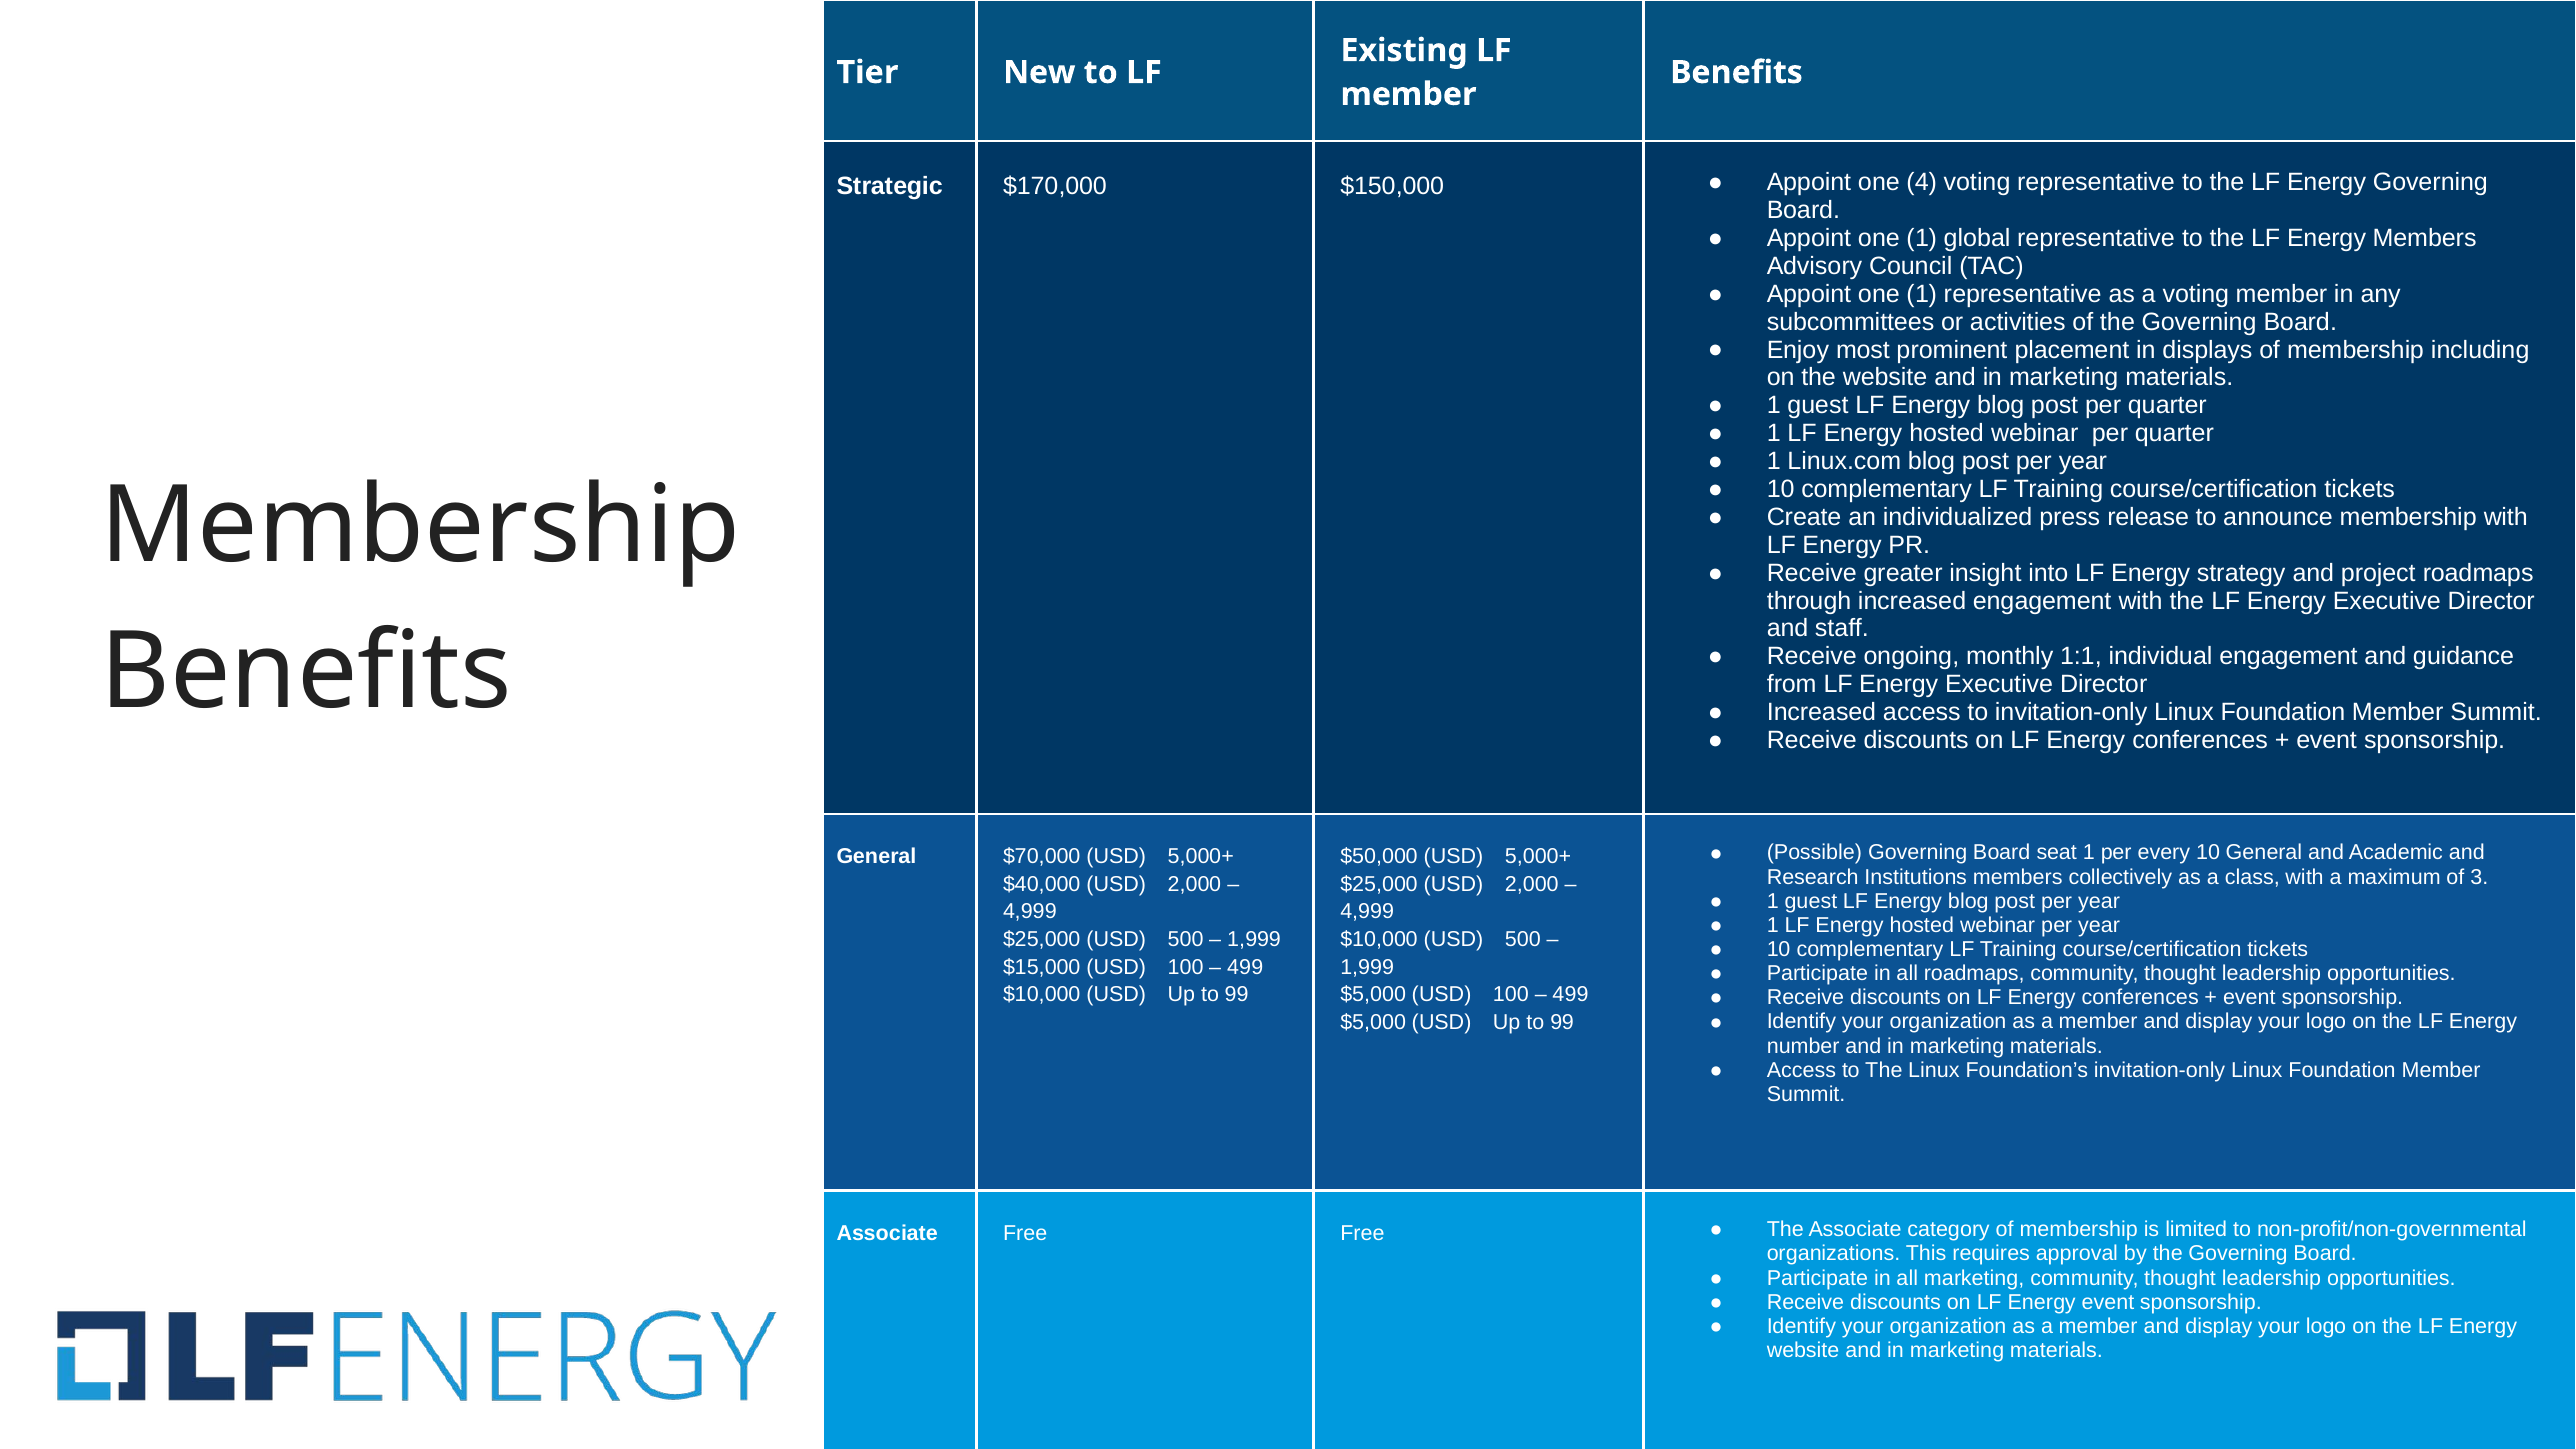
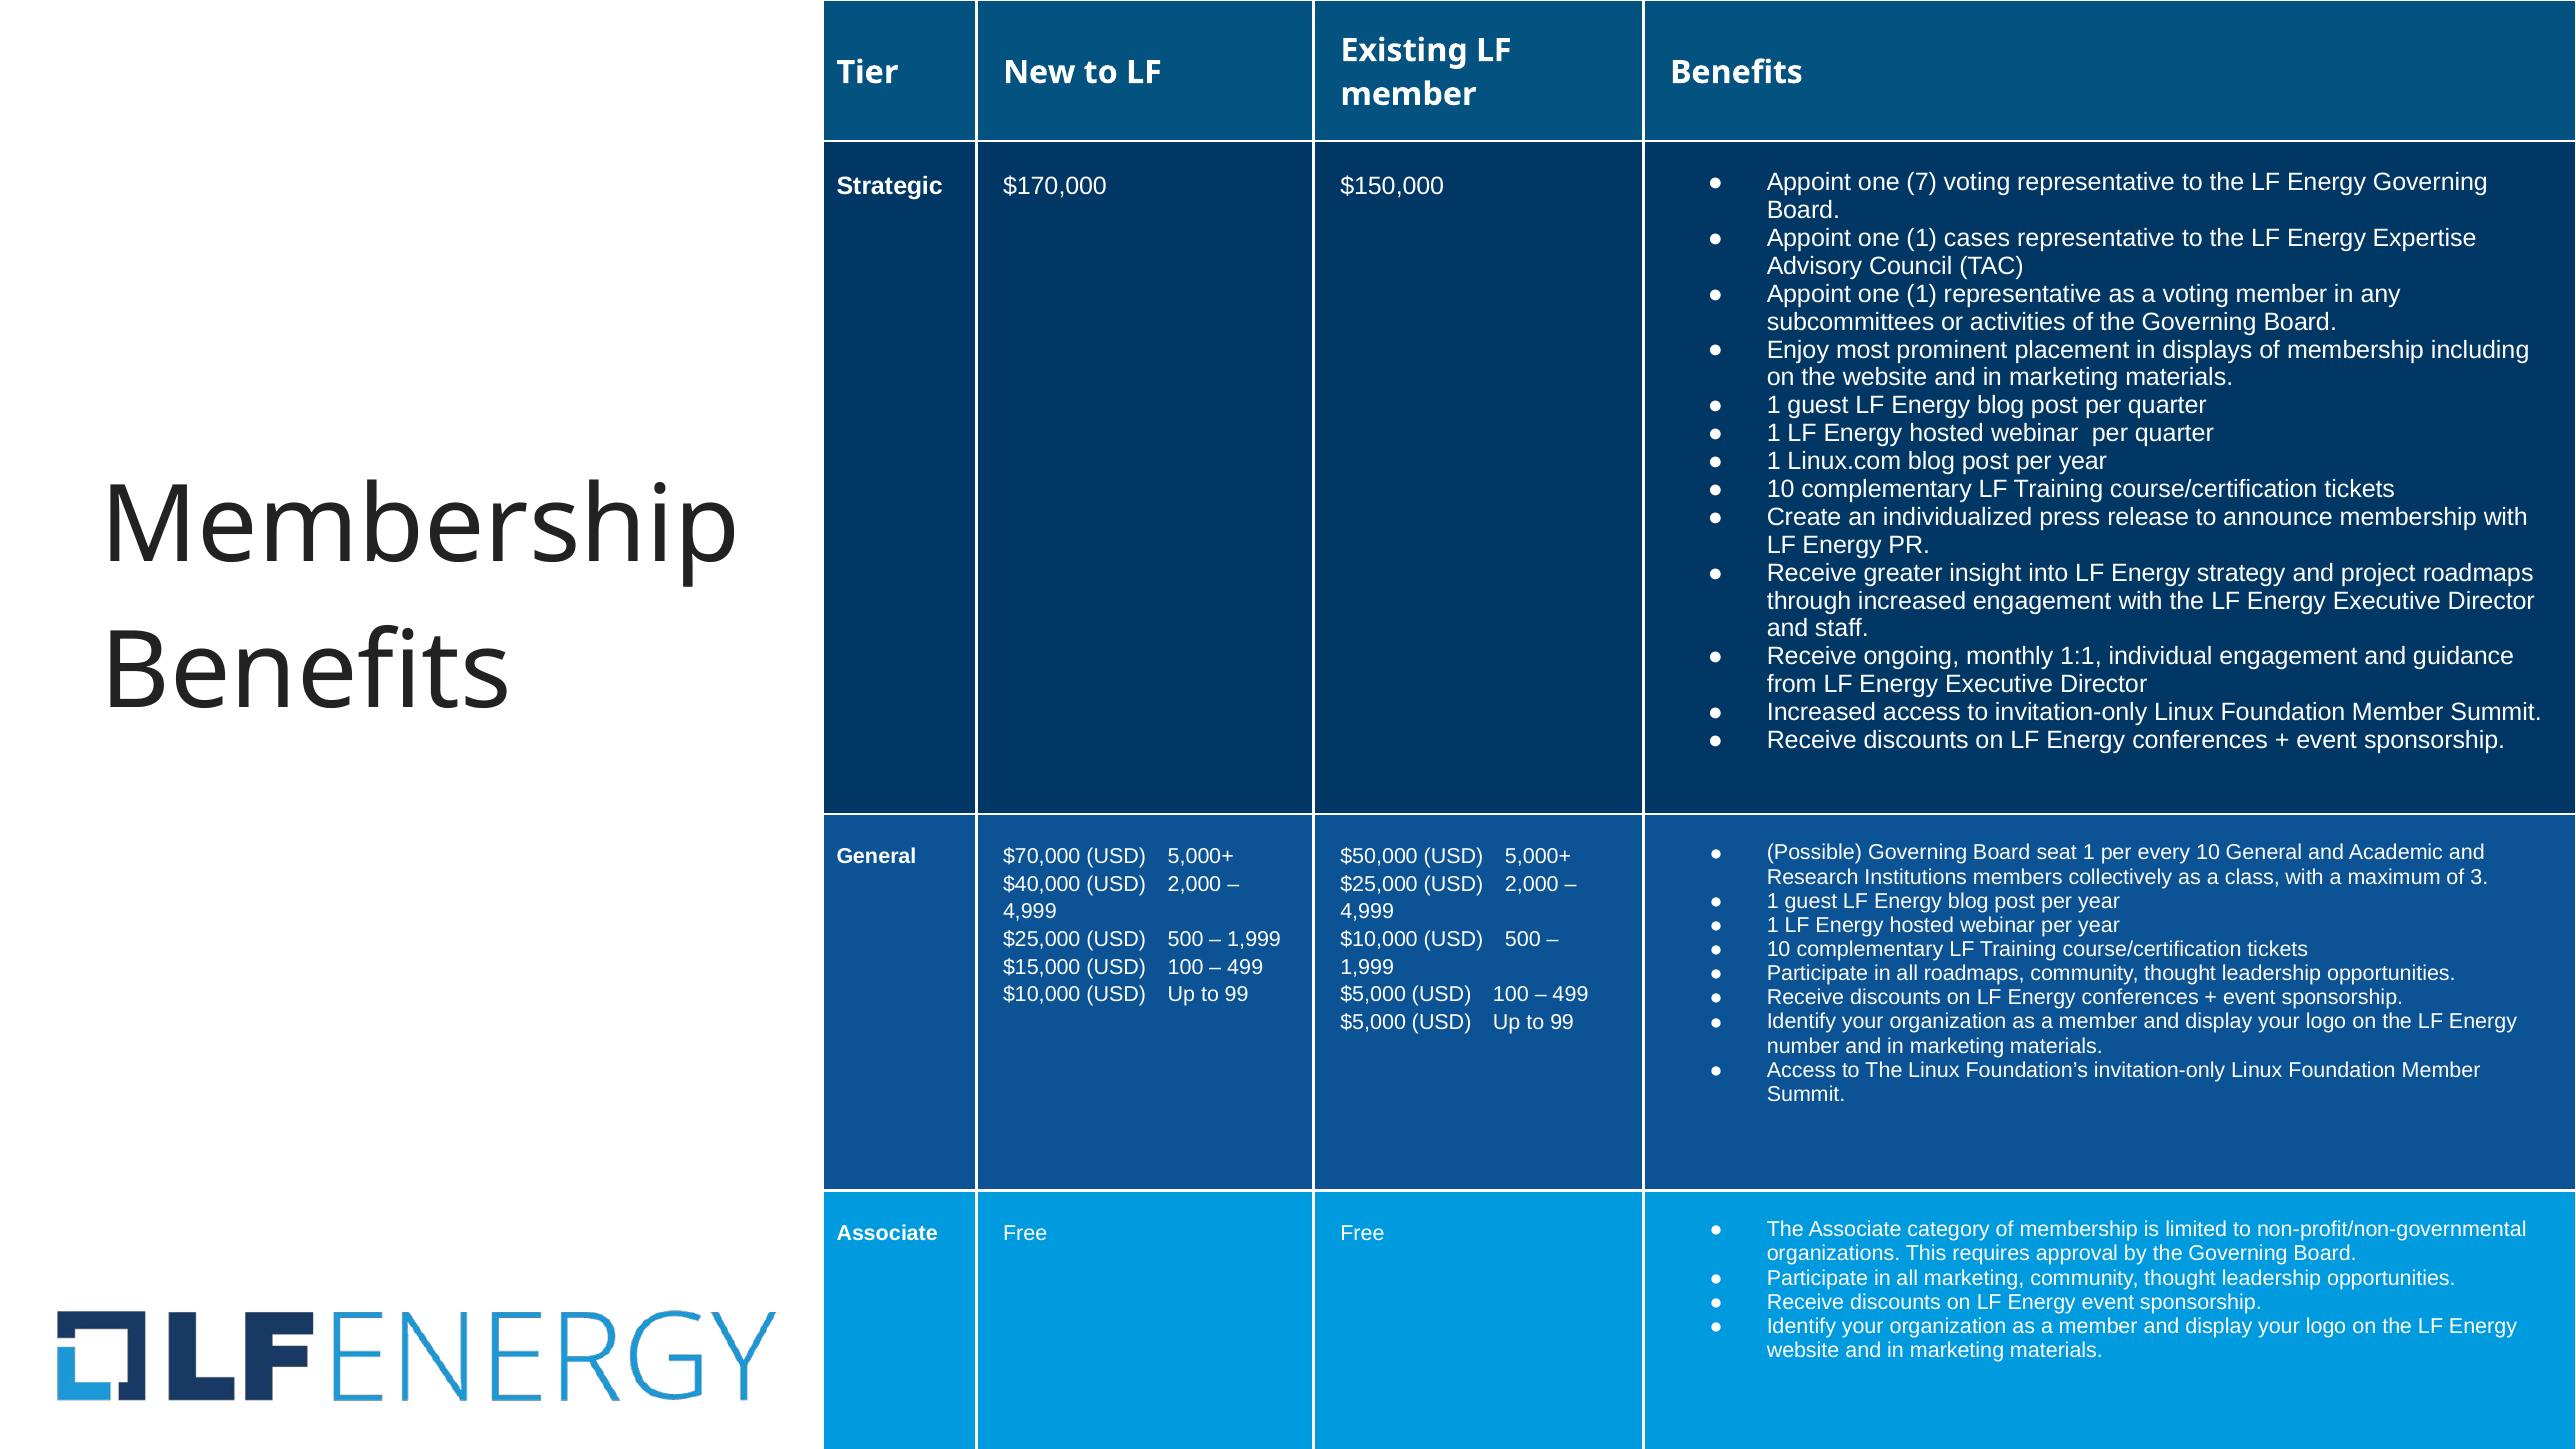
4: 4 -> 7
global: global -> cases
Energy Members: Members -> Expertise
